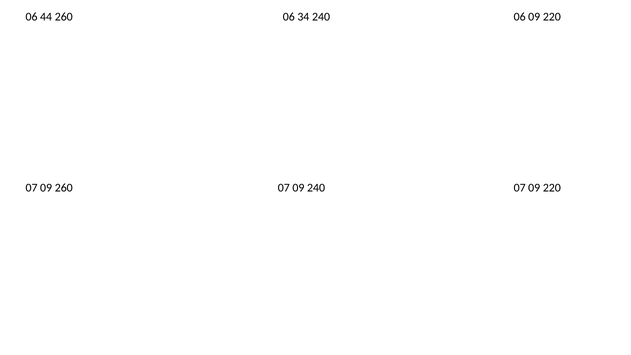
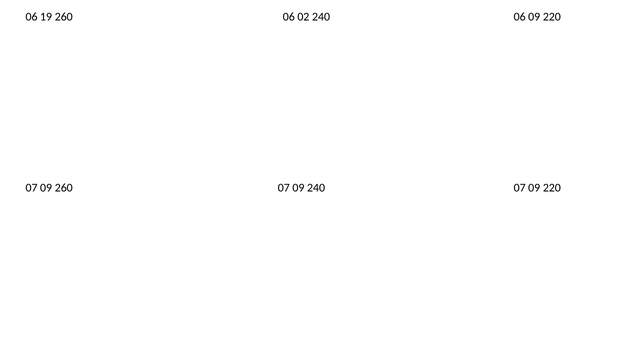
44: 44 -> 19
34: 34 -> 02
